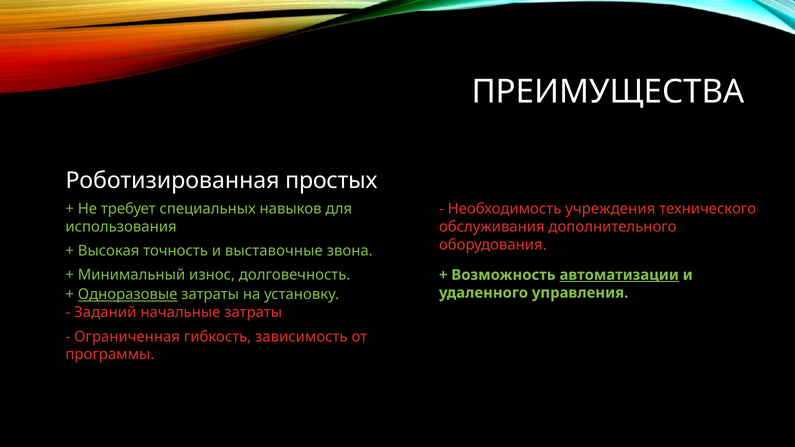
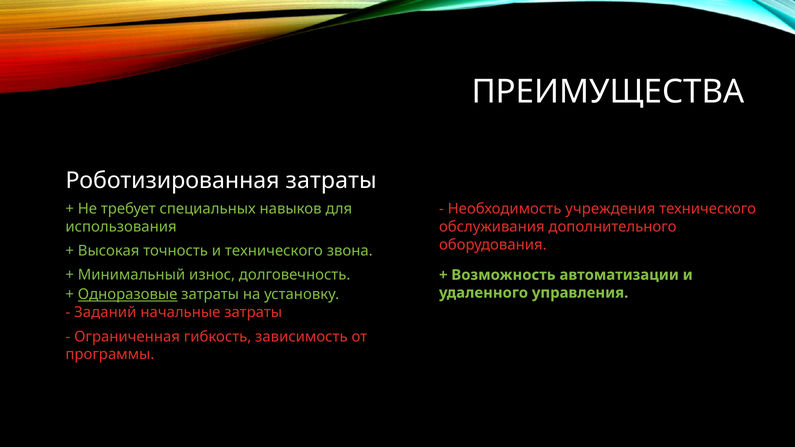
Роботизированная простых: простых -> затраты
и выставочные: выставочные -> технического
автоматизации underline: present -> none
